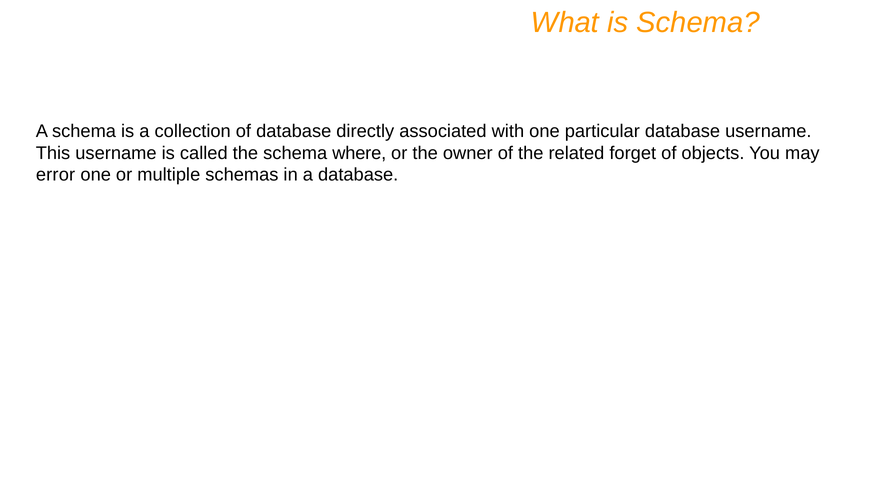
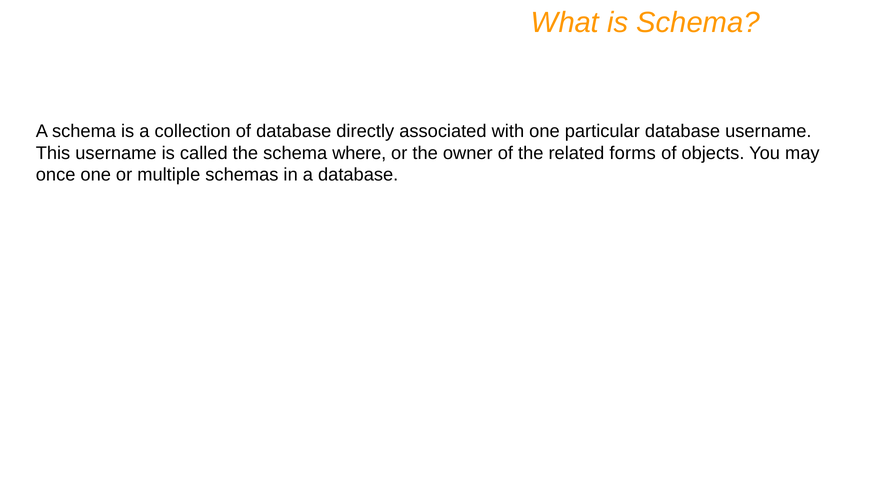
forget: forget -> forms
error: error -> once
